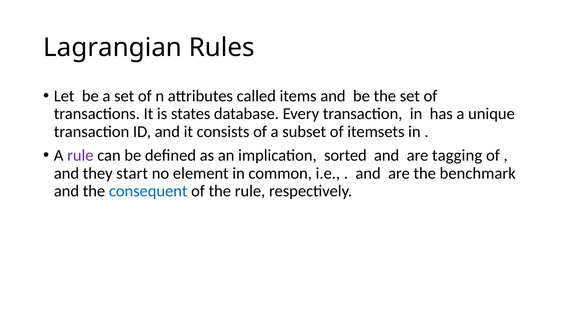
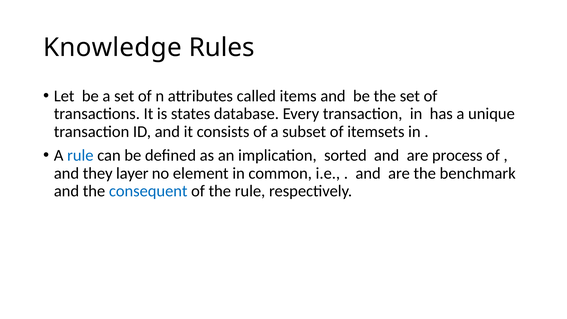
Lagrangian: Lagrangian -> Knowledge
rule at (80, 155) colour: purple -> blue
tagging: tagging -> process
start: start -> layer
